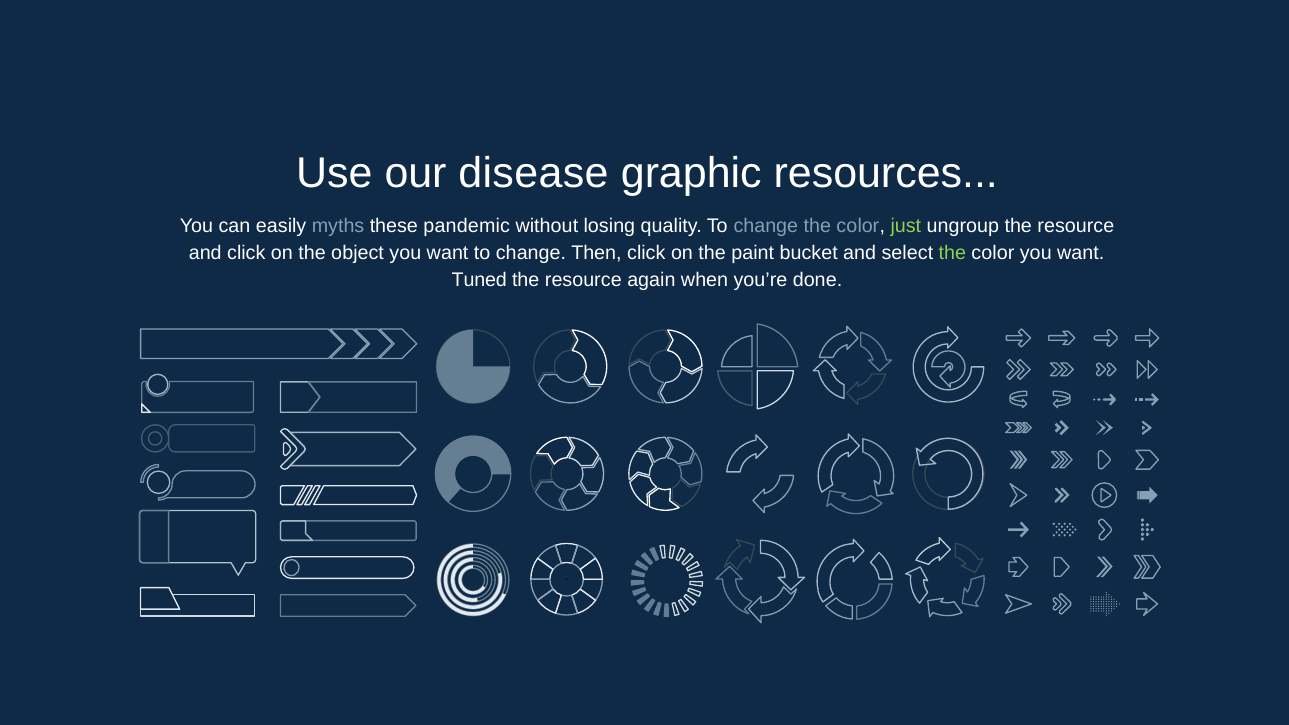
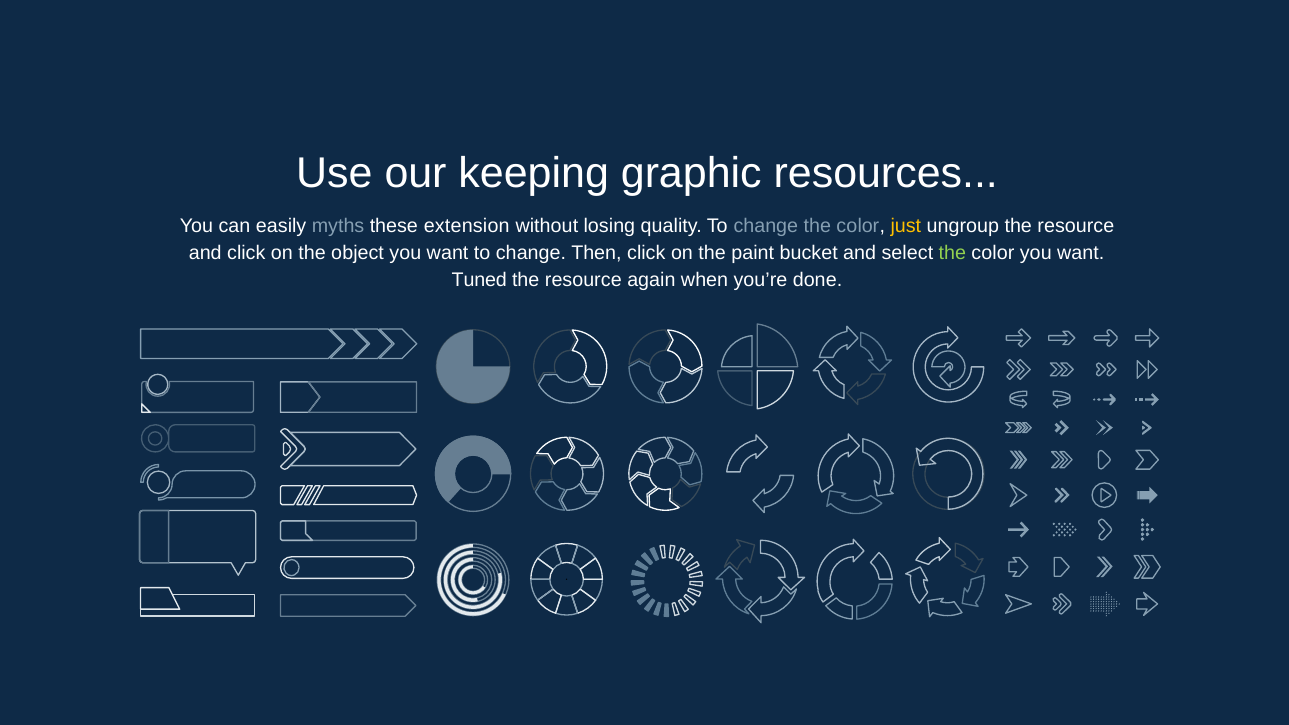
disease: disease -> keeping
pandemic: pandemic -> extension
just colour: light green -> yellow
